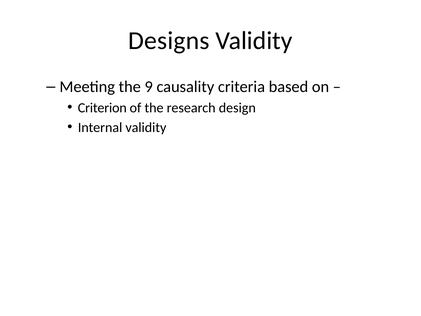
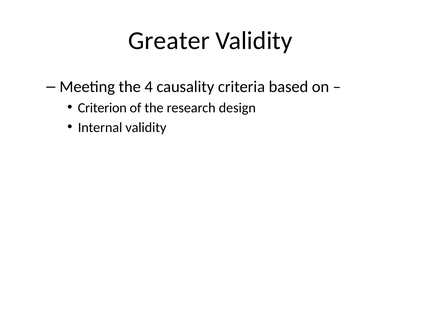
Designs: Designs -> Greater
9: 9 -> 4
